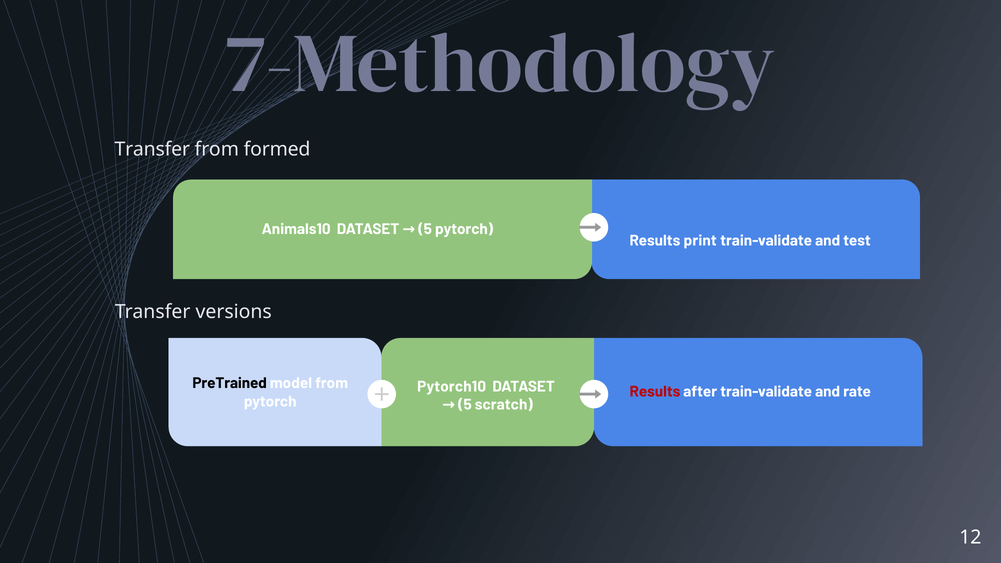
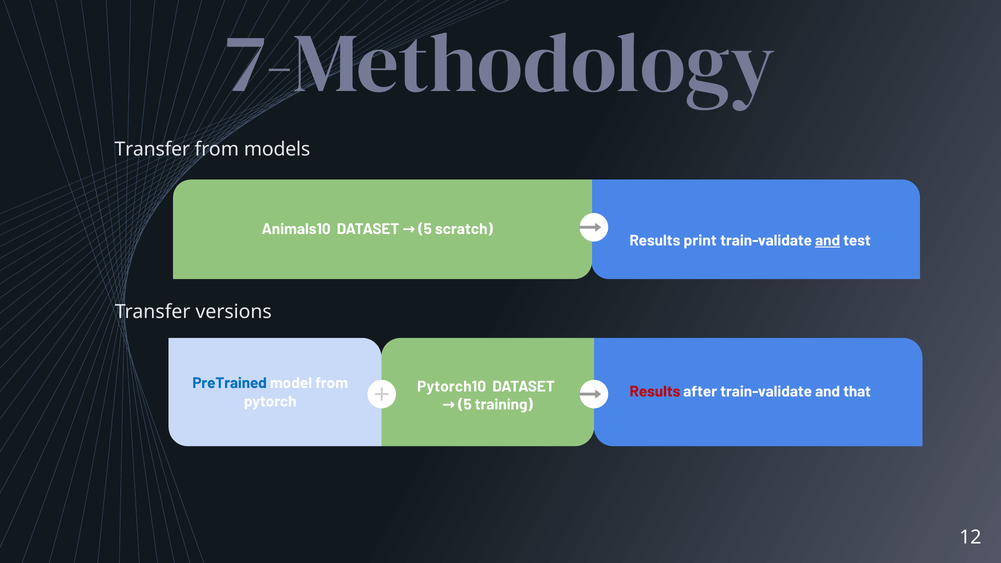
formed: formed -> models
5 pytorch: pytorch -> scratch
and at (828, 241) underline: none -> present
PreTrained colour: black -> blue
rate: rate -> that
scratch: scratch -> training
